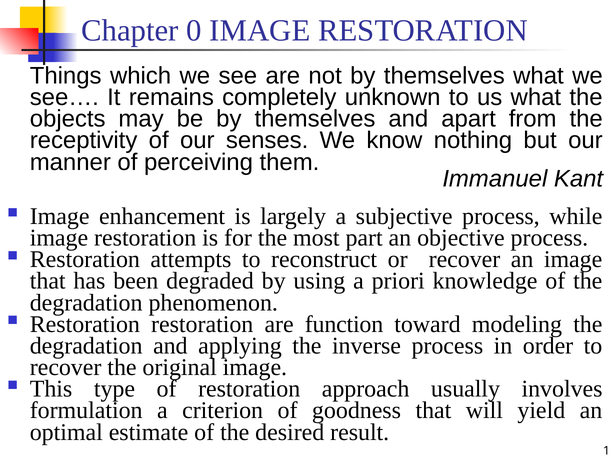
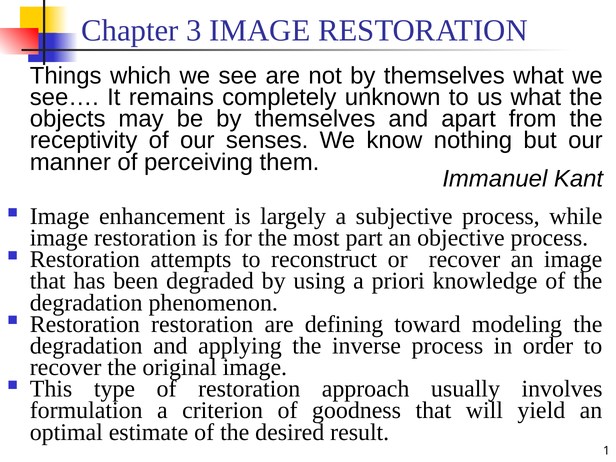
0: 0 -> 3
function: function -> defining
